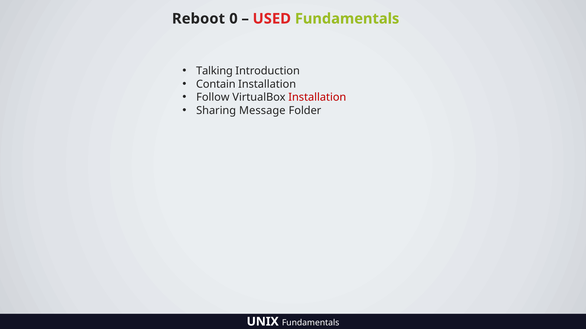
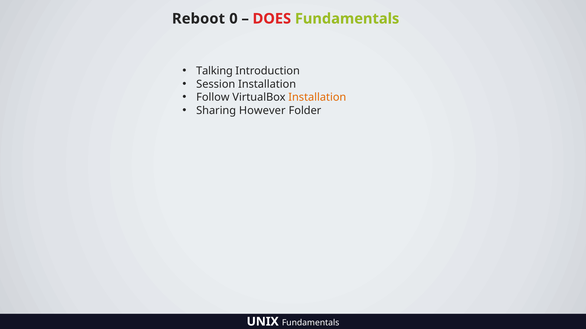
USED: USED -> DOES
Contain: Contain -> Session
Installation at (317, 97) colour: red -> orange
Message: Message -> However
